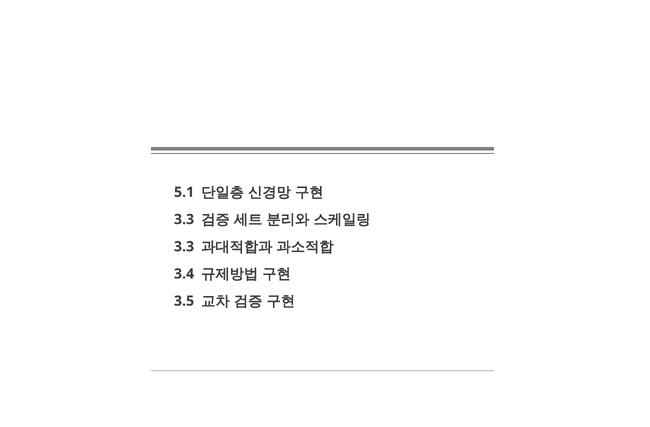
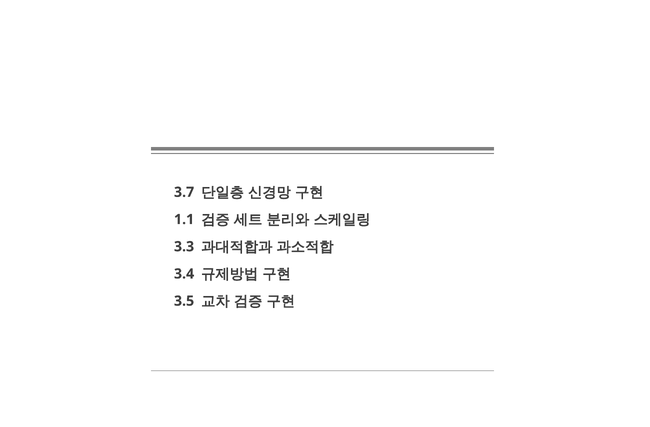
5.1: 5.1 -> 3.7
3.3 at (184, 219): 3.3 -> 1.1
